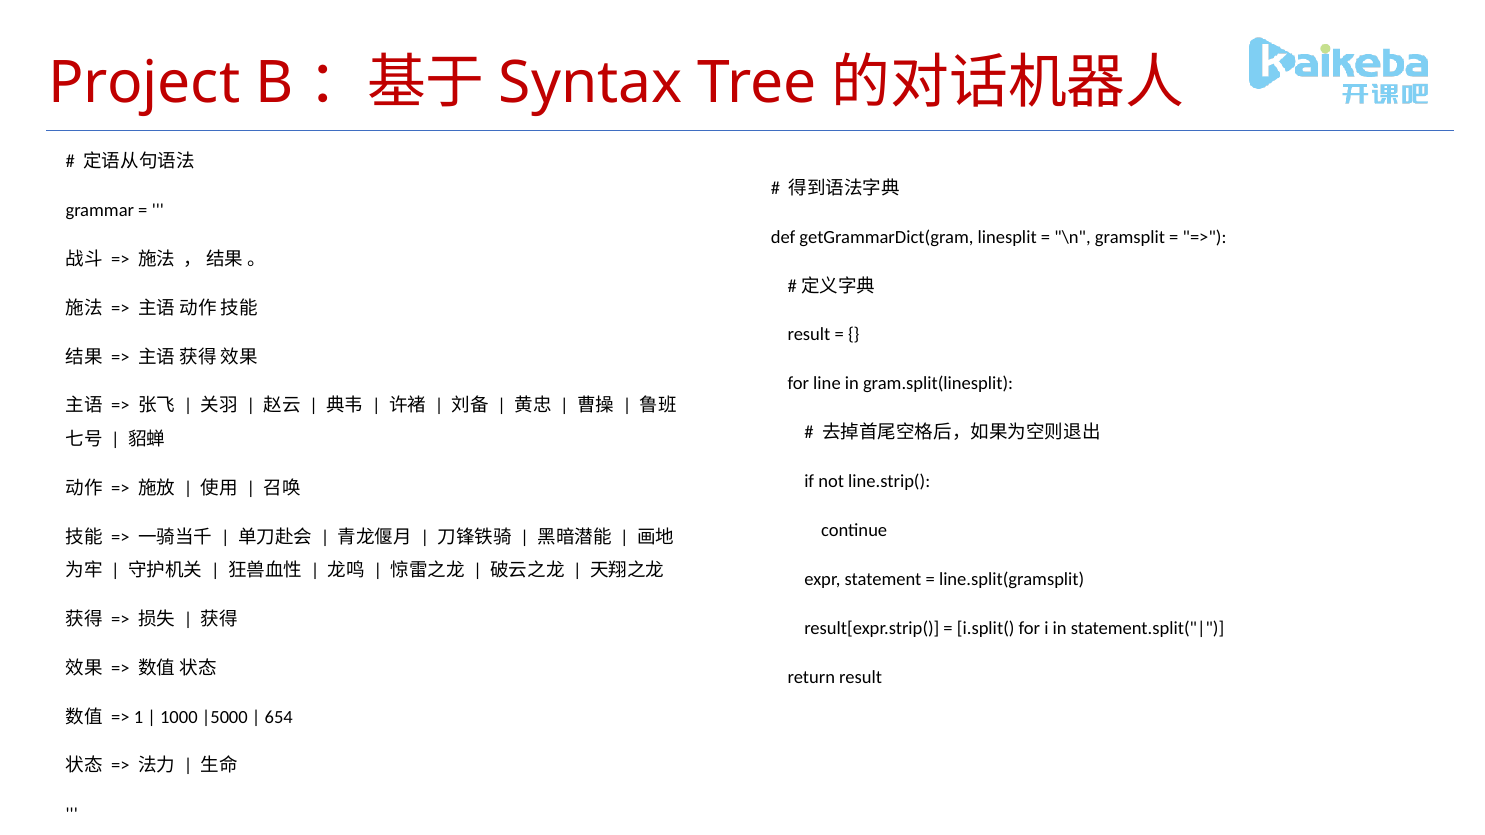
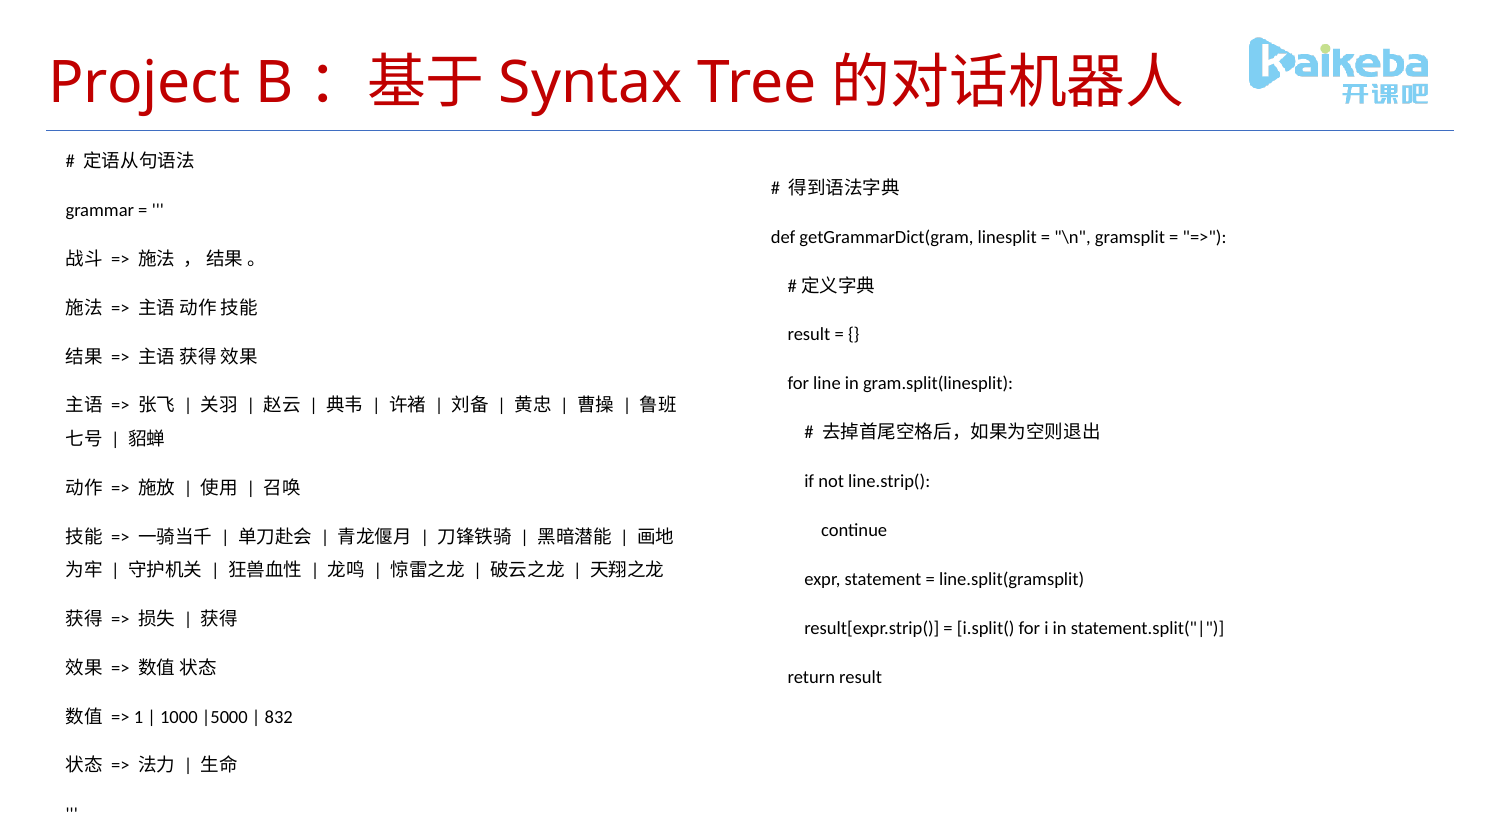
654: 654 -> 832
